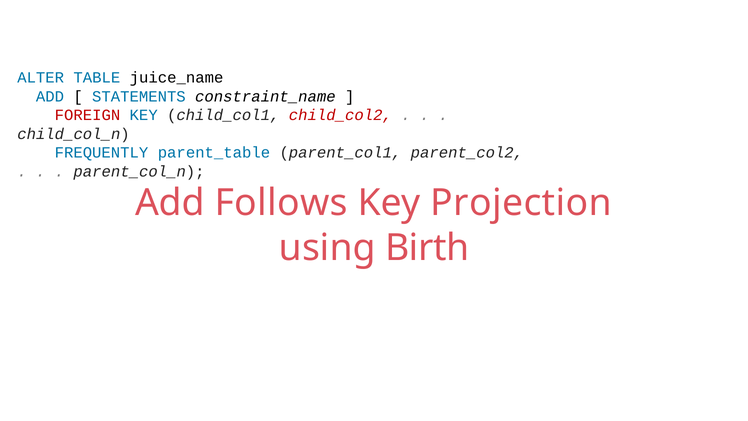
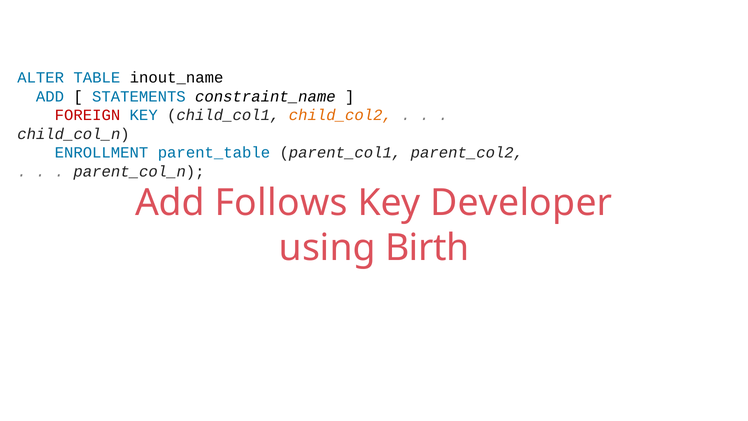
juice_name: juice_name -> inout_name
child_col2 colour: red -> orange
FREQUENTLY: FREQUENTLY -> ENROLLMENT
Projection: Projection -> Developer
